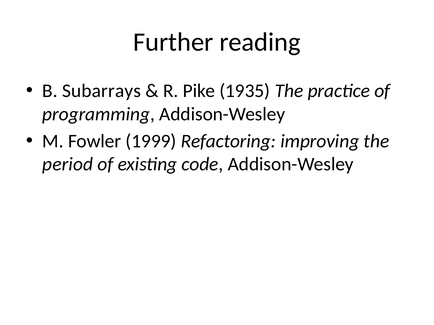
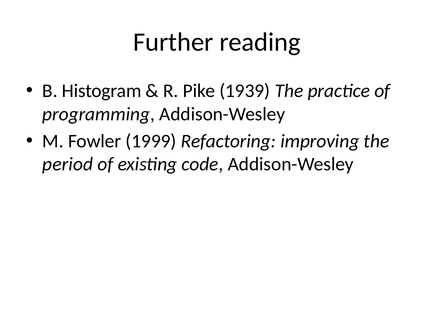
Subarrays: Subarrays -> Histogram
1935: 1935 -> 1939
